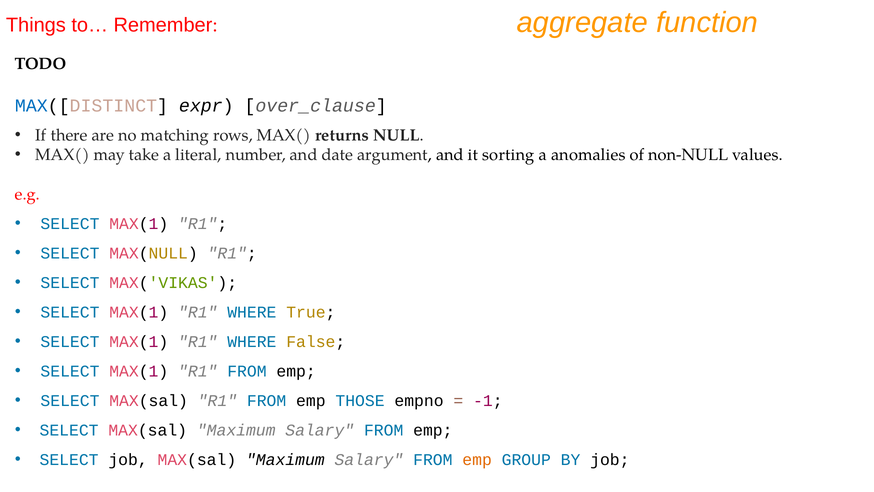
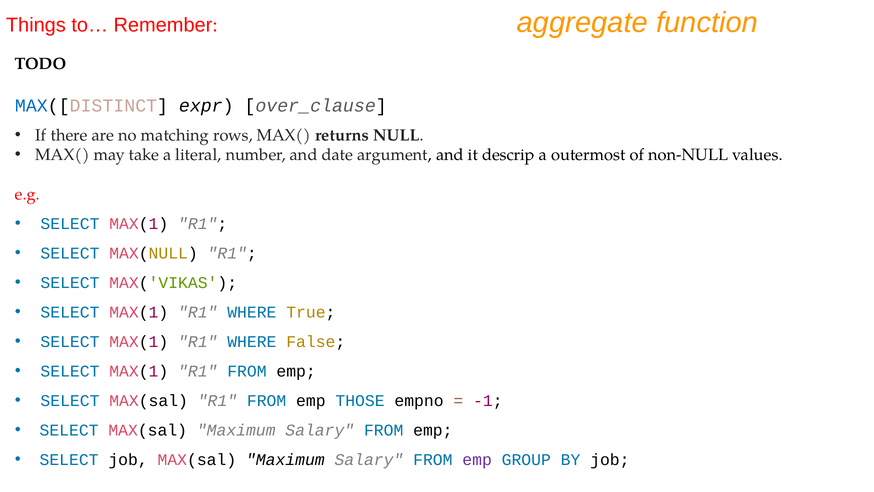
sorting: sorting -> descrip
anomalies: anomalies -> outermost
emp at (477, 460) colour: orange -> purple
